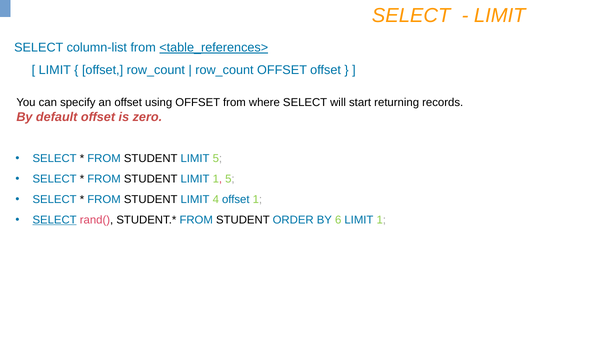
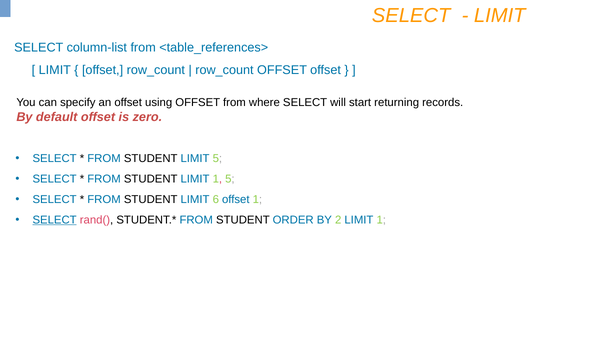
<table_references> underline: present -> none
4: 4 -> 6
6: 6 -> 2
